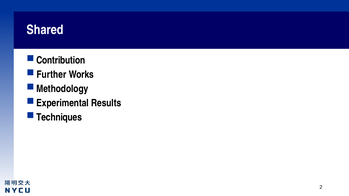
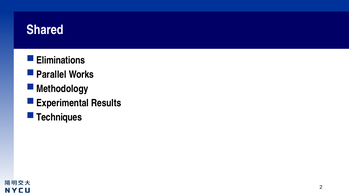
Contribution: Contribution -> Eliminations
Further: Further -> Parallel
